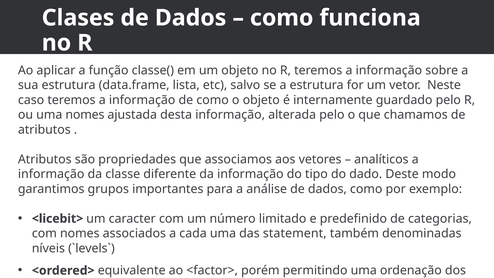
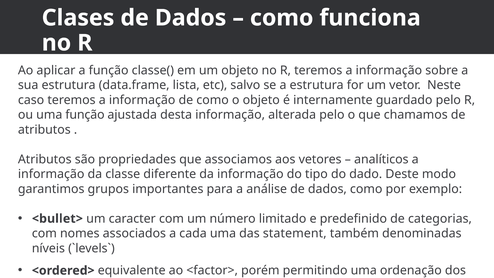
uma nomes: nomes -> função
<licebit>: <licebit> -> <bullet>
